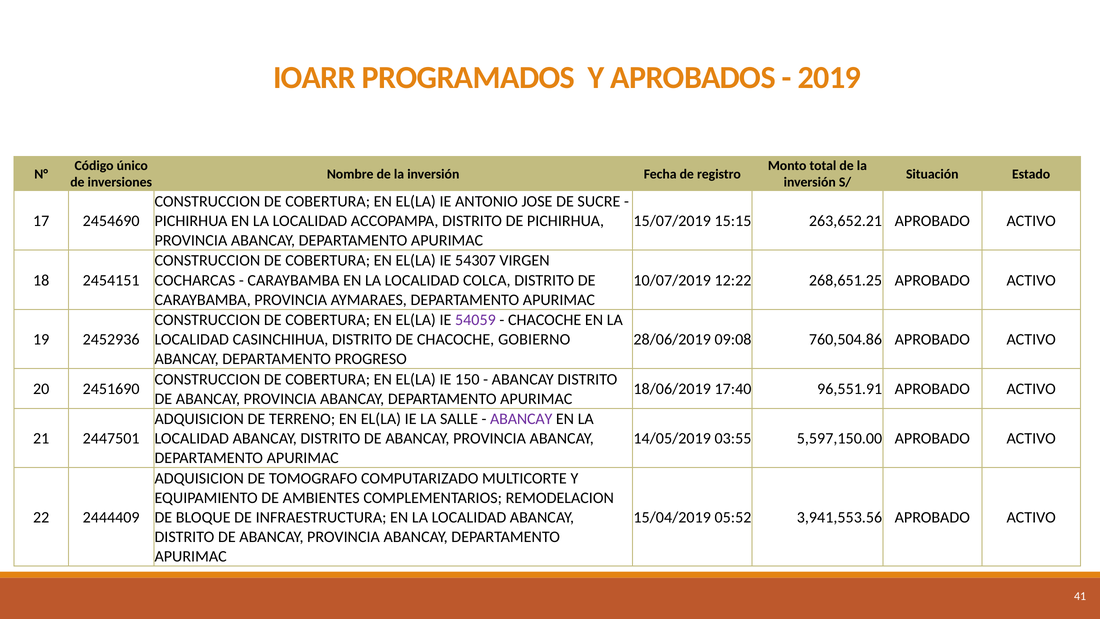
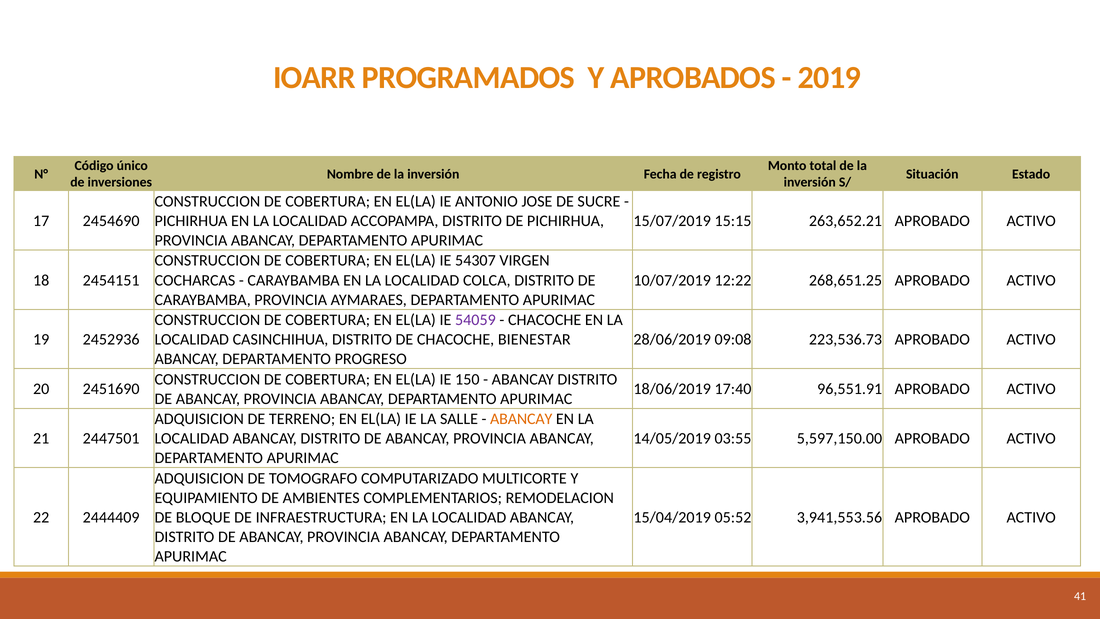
GOBIERNO: GOBIERNO -> BIENESTAR
760,504.86: 760,504.86 -> 223,536.73
ABANCAY at (521, 419) colour: purple -> orange
